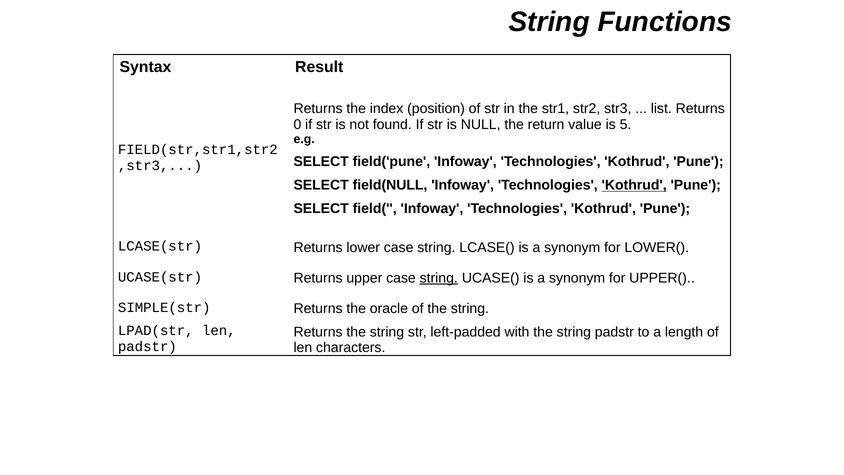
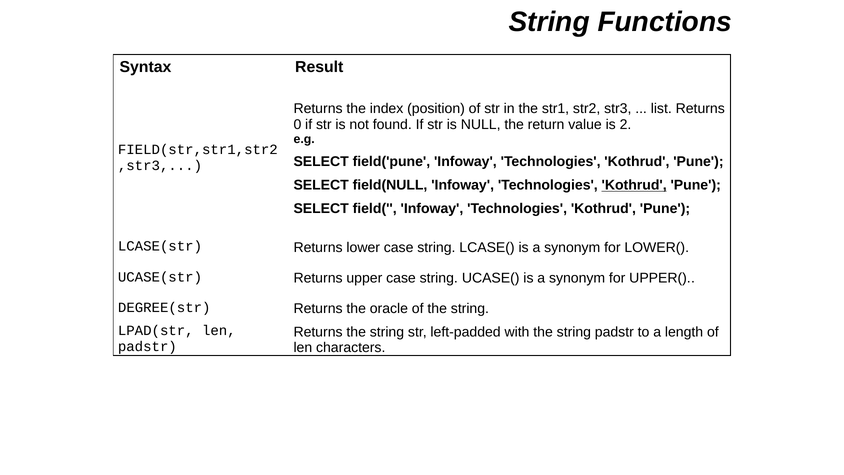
5: 5 -> 2
string at (439, 278) underline: present -> none
SIMPLE(str: SIMPLE(str -> DEGREE(str
